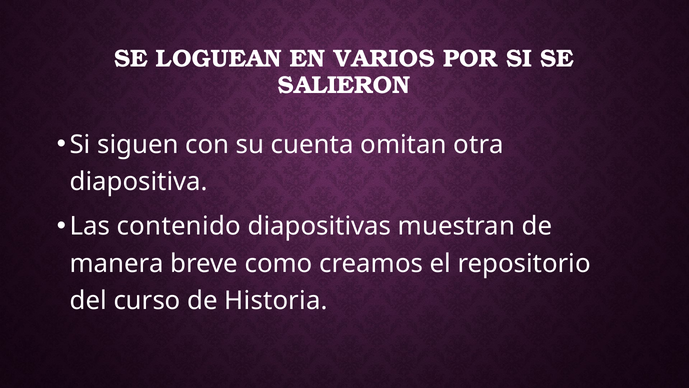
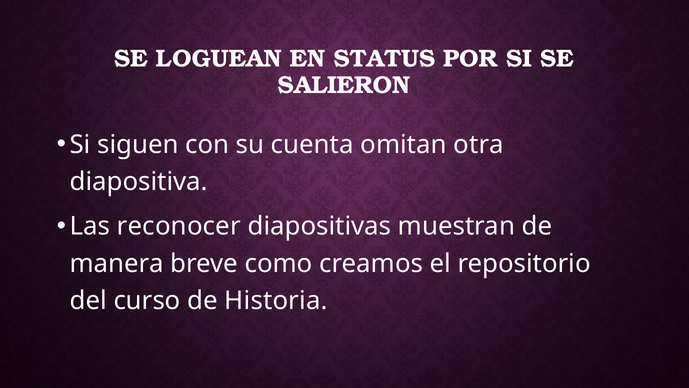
VARIOS: VARIOS -> STATUS
contenido: contenido -> reconocer
